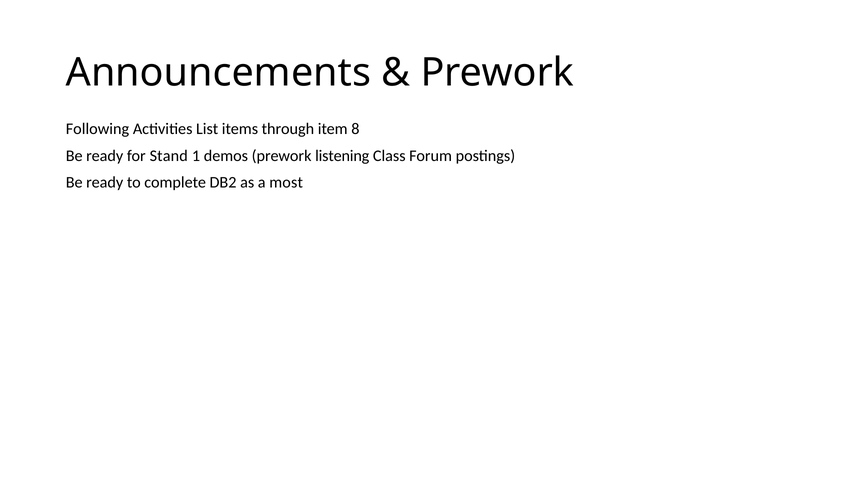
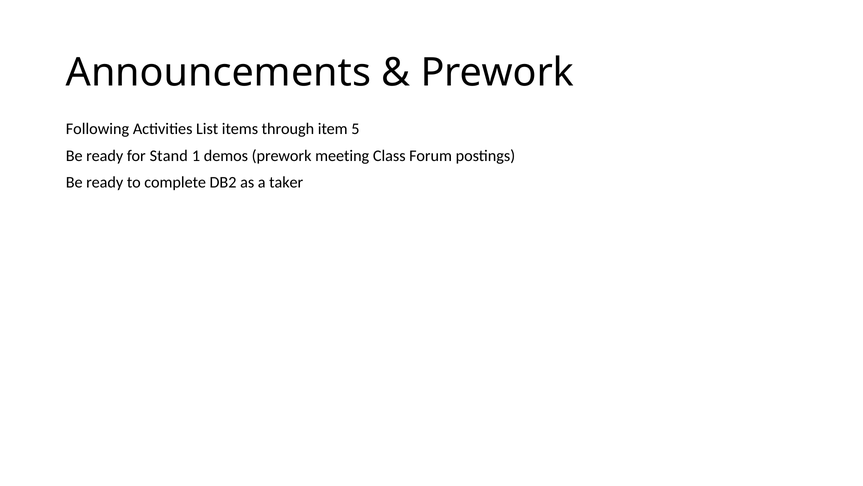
8: 8 -> 5
listening: listening -> meeting
most: most -> taker
